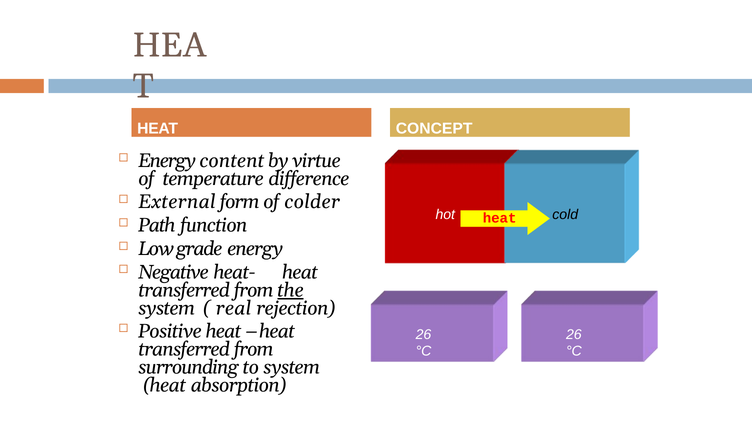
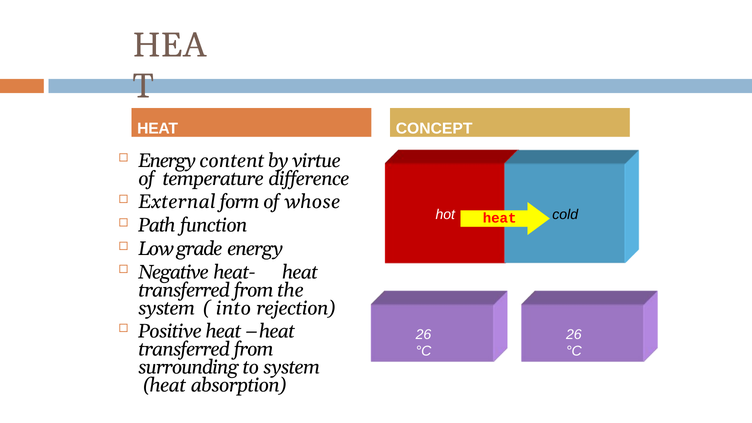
colder: colder -> whose
the underline: present -> none
real: real -> into
